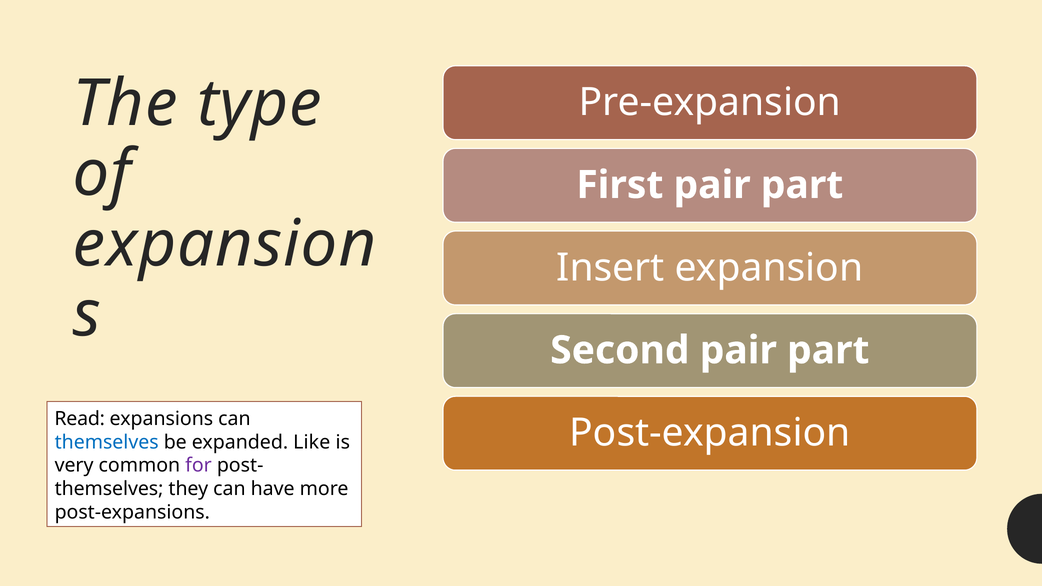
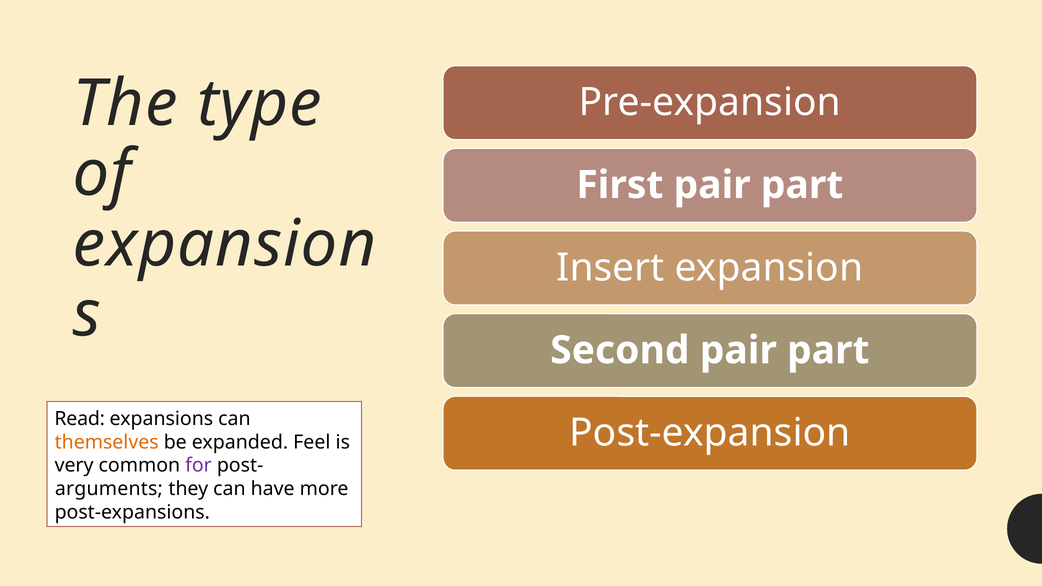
themselves at (107, 442) colour: blue -> orange
Like: Like -> Feel
themselves at (109, 489): themselves -> arguments
